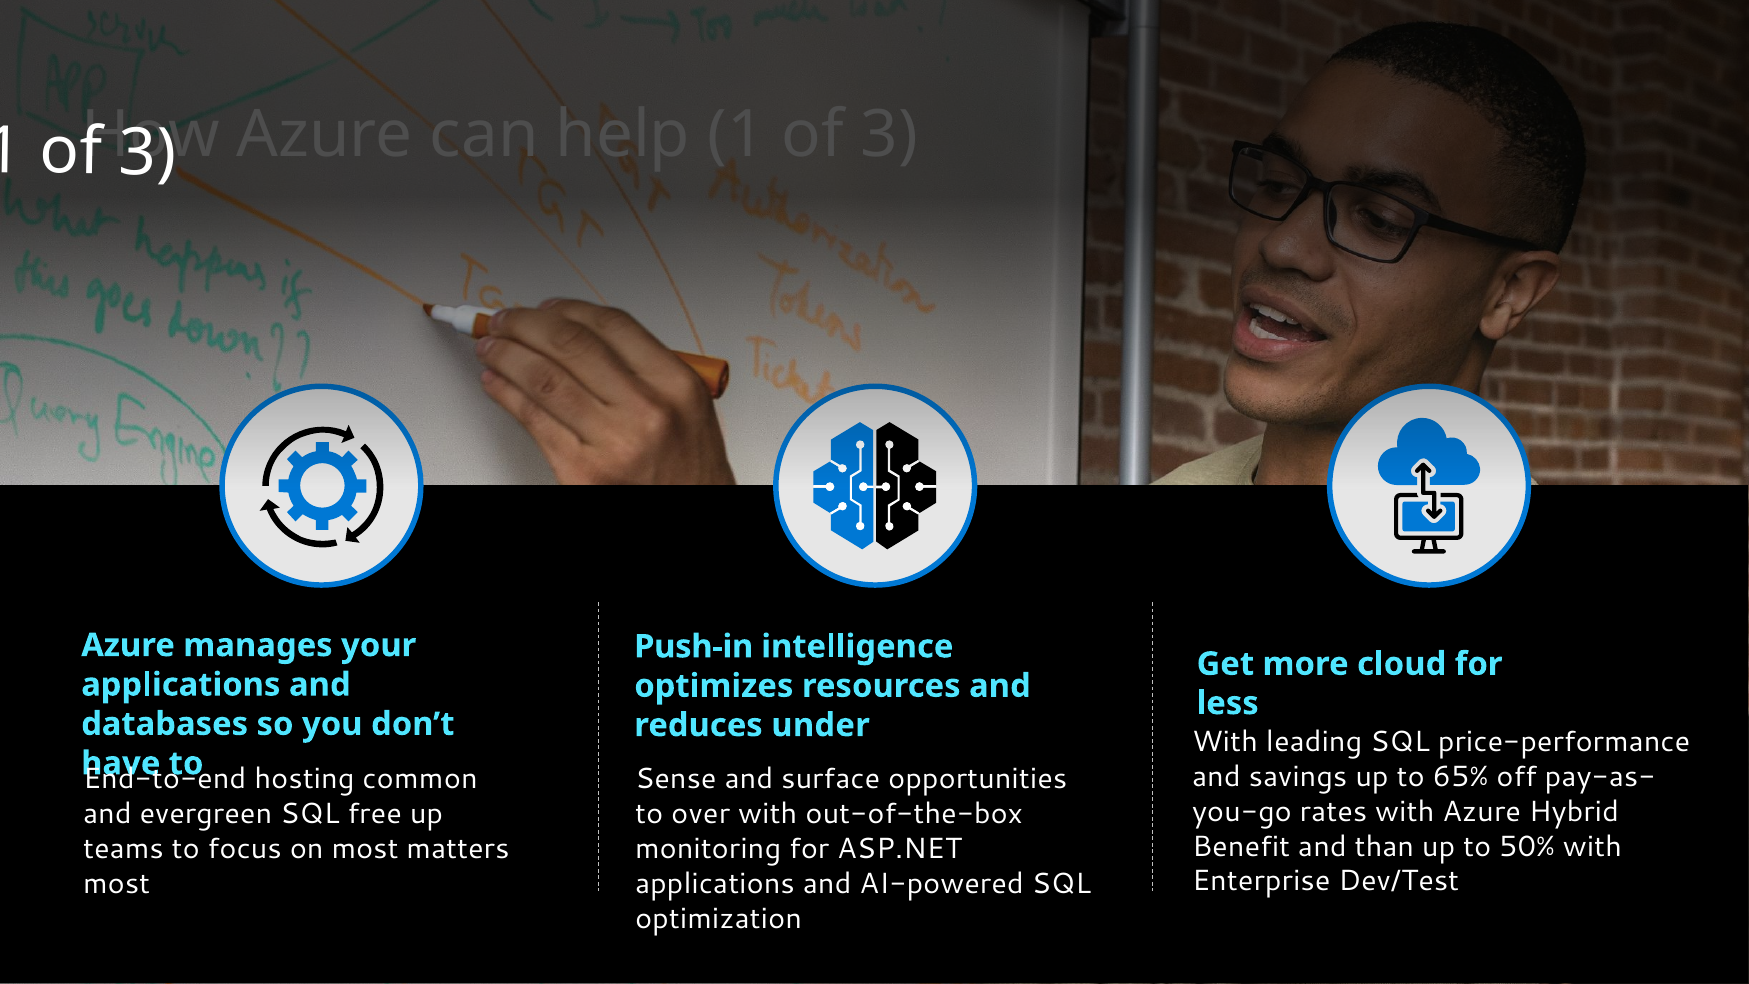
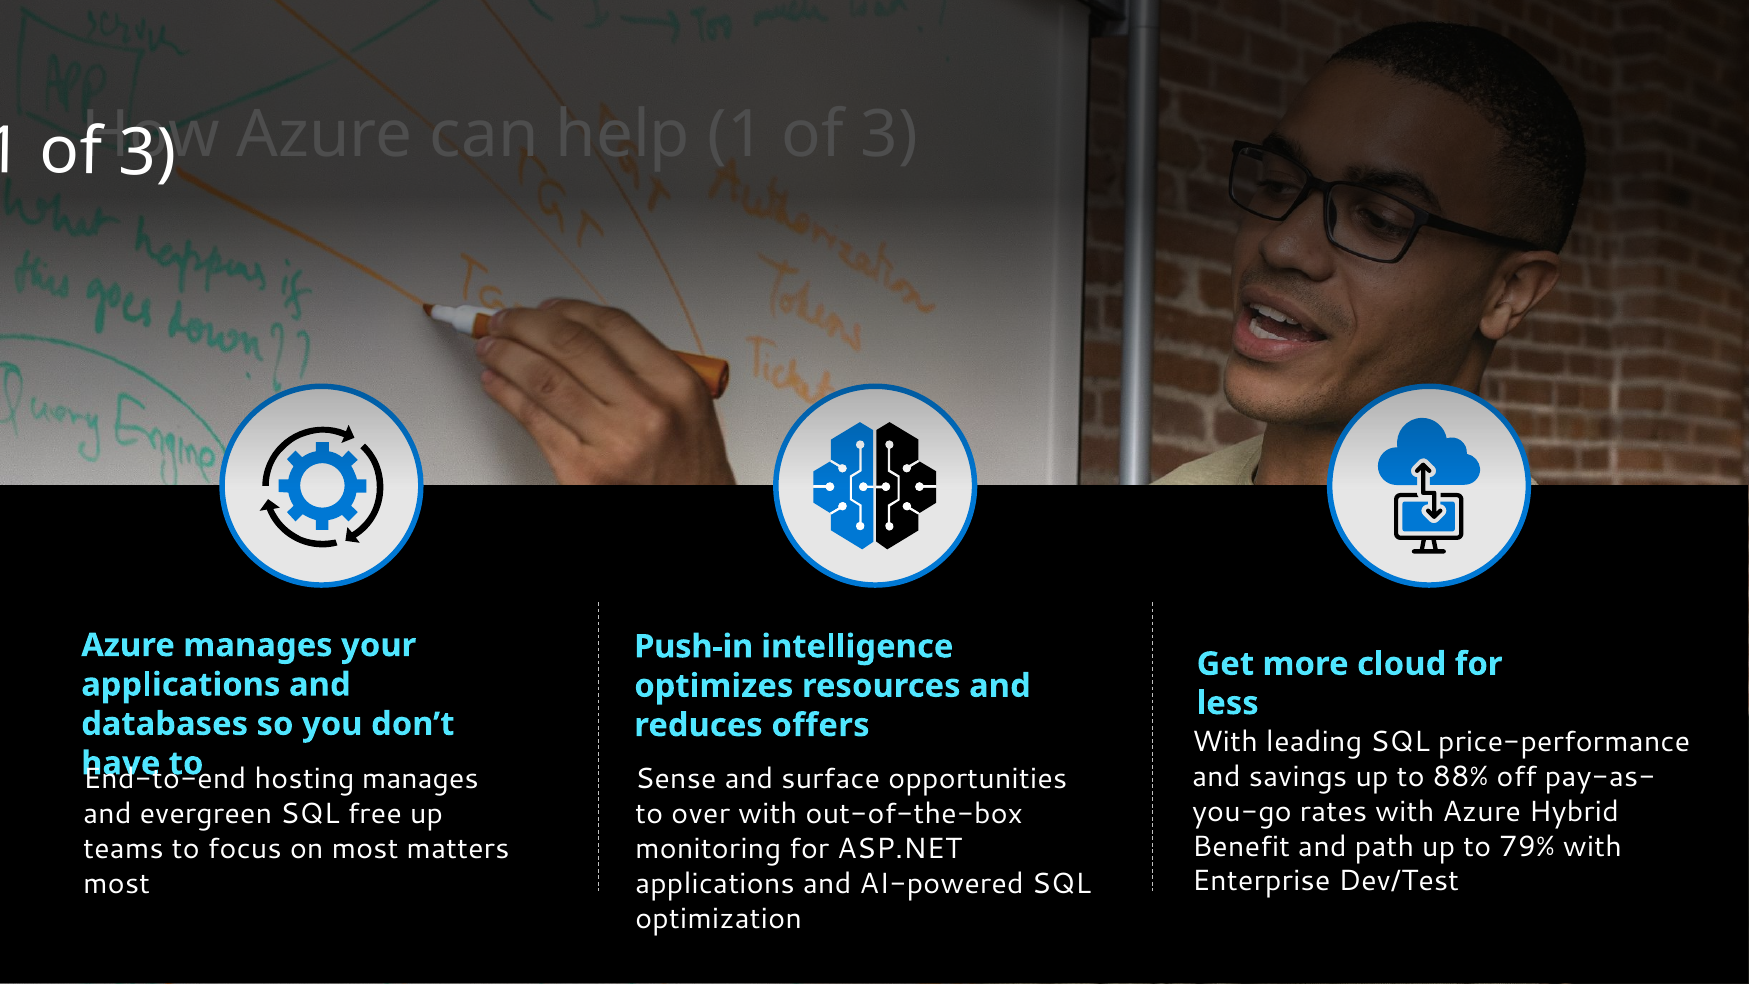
under: under -> offers
65%: 65% -> 88%
hosting common: common -> manages
than: than -> path
50%: 50% -> 79%
